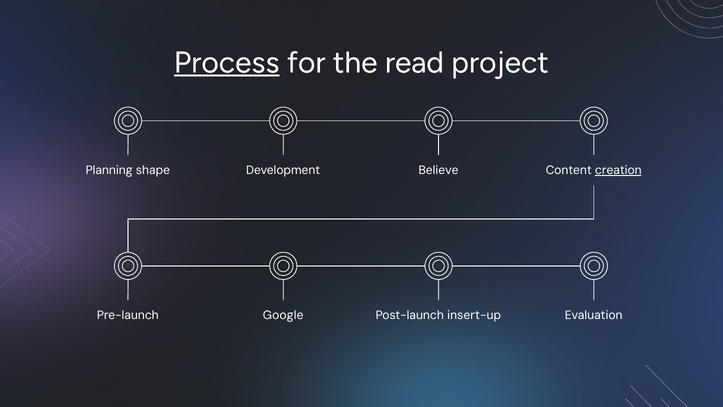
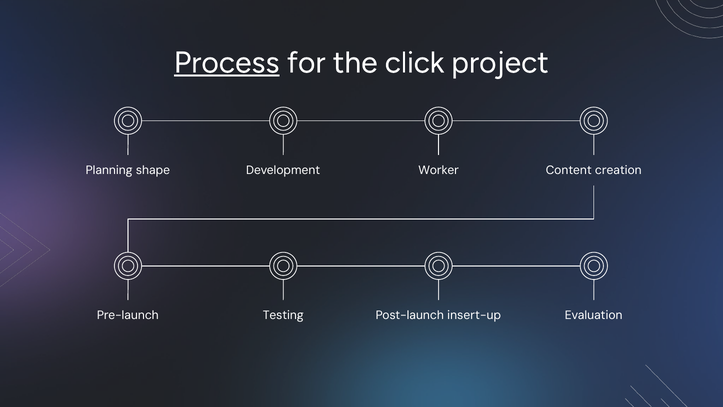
read: read -> click
Believe: Believe -> Worker
creation underline: present -> none
Google: Google -> Testing
